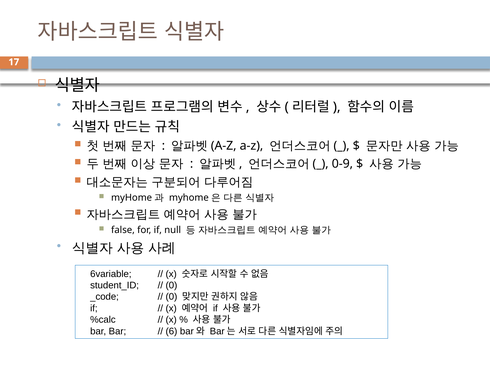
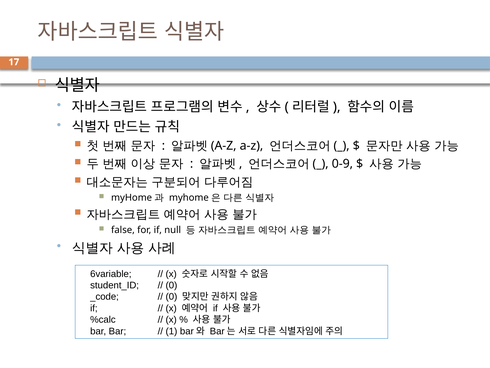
6: 6 -> 1
